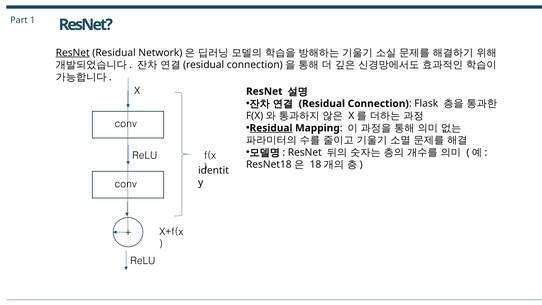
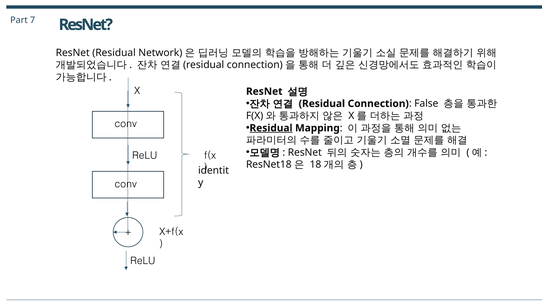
1: 1 -> 7
ResNet at (73, 53) underline: present -> none
Flask: Flask -> False
